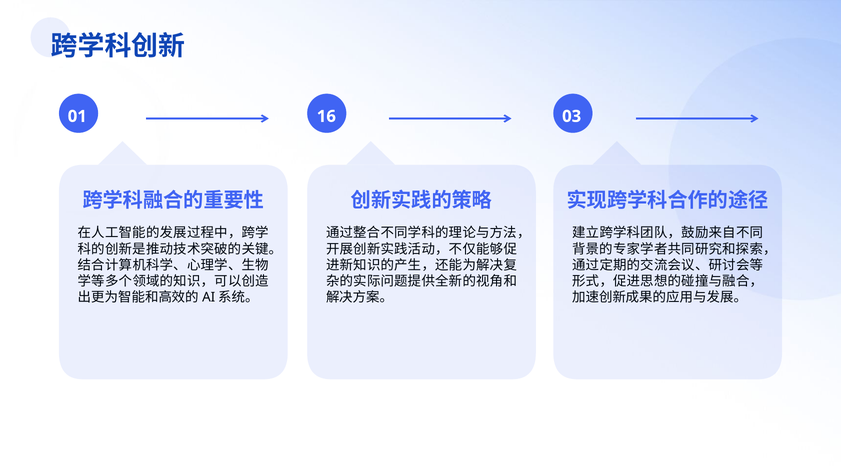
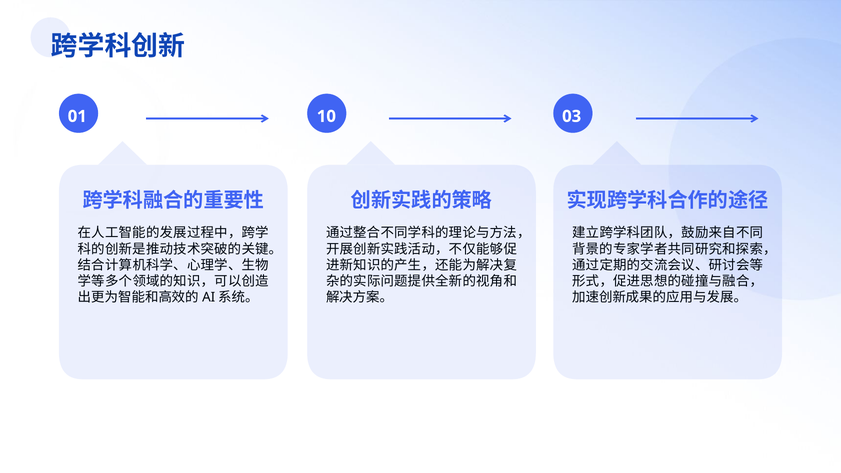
16: 16 -> 10
